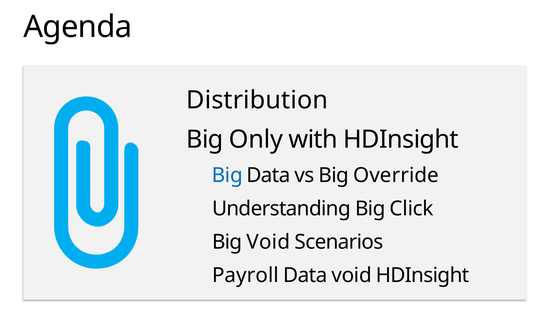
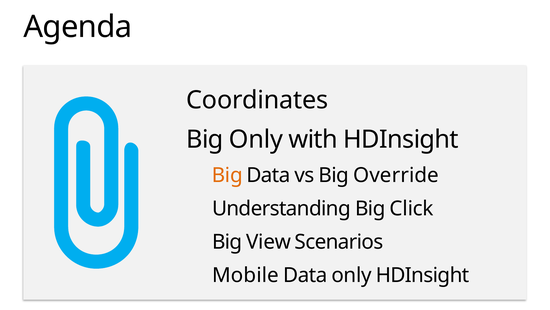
Distribution: Distribution -> Coordinates
Big at (227, 175) colour: blue -> orange
Big Void: Void -> View
Payroll: Payroll -> Mobile
Data void: void -> only
